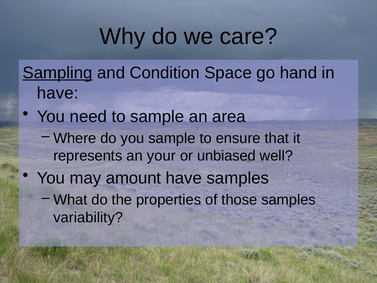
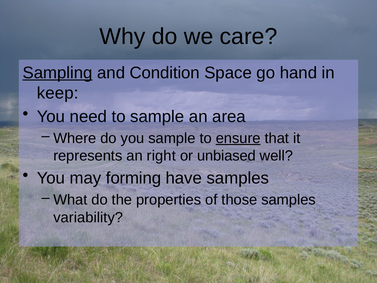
have at (58, 93): have -> keep
ensure underline: none -> present
your: your -> right
amount: amount -> forming
